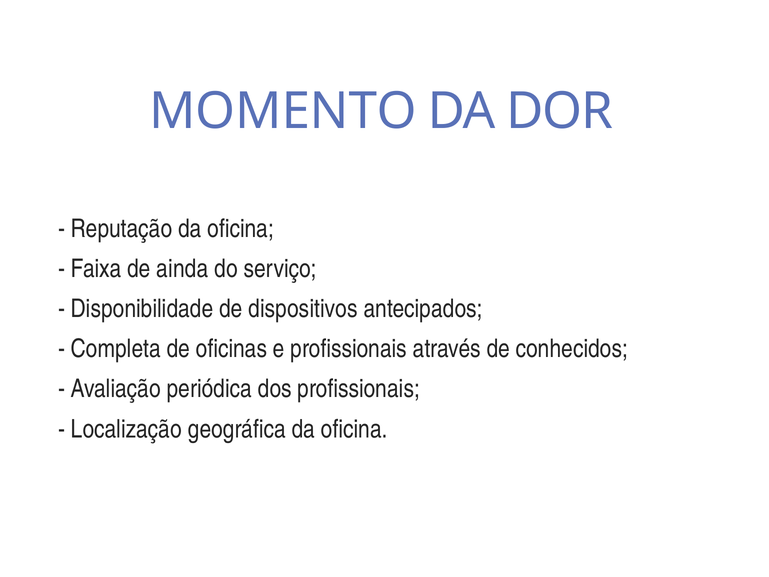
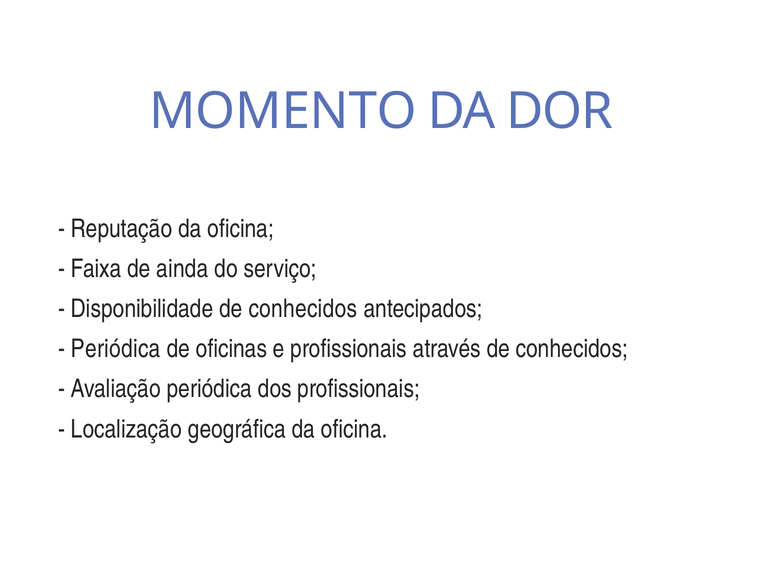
Disponibilidade de dispositivos: dispositivos -> conhecidos
Completa at (116, 349): Completa -> Periódica
